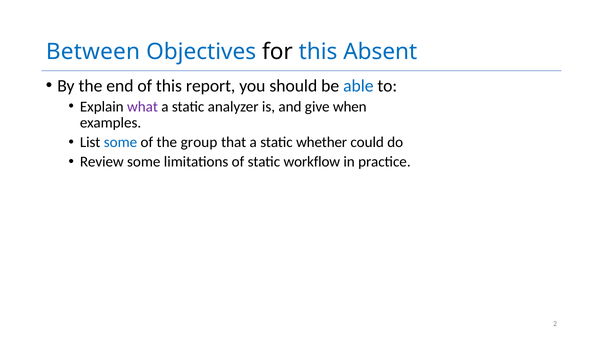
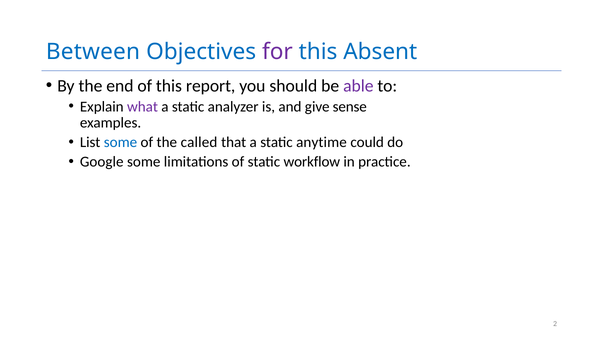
for colour: black -> purple
able colour: blue -> purple
when: when -> sense
group: group -> called
whether: whether -> anytime
Review: Review -> Google
